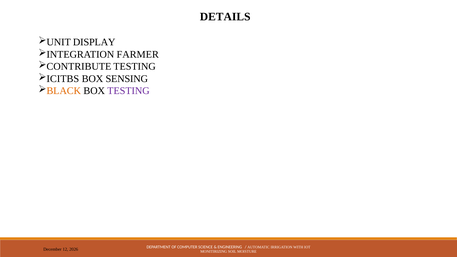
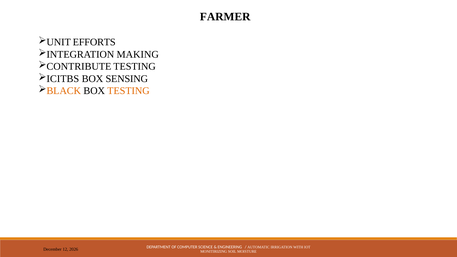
DETAILS: DETAILS -> FARMER
DISPLAY: DISPLAY -> EFFORTS
FARMER: FARMER -> MAKING
TESTING at (128, 91) colour: purple -> orange
